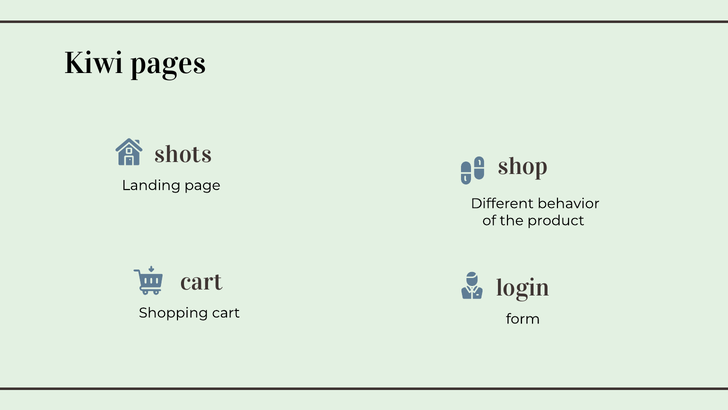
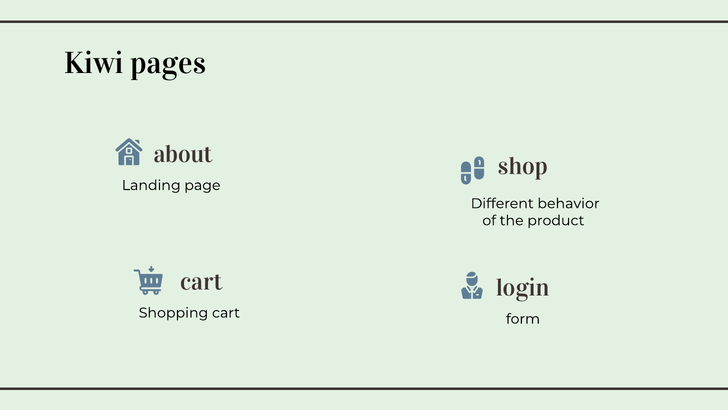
shots: shots -> about
